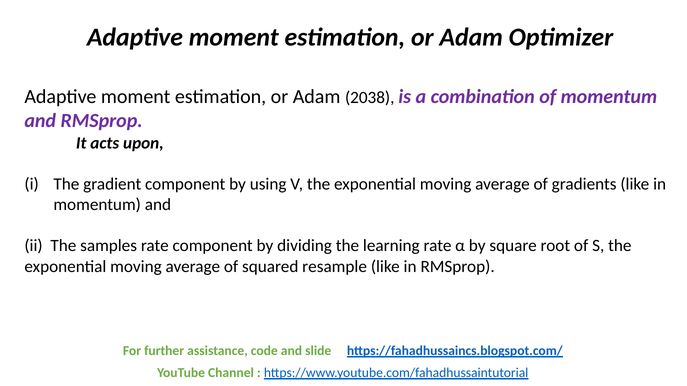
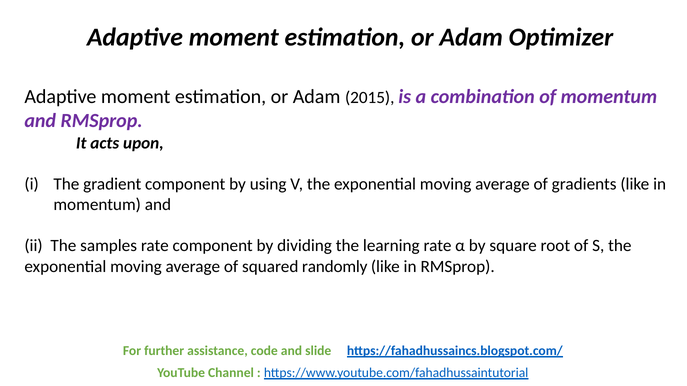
2038: 2038 -> 2015
resample: resample -> randomly
